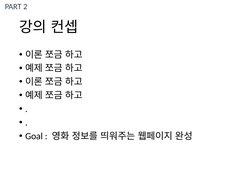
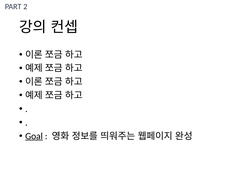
Goal underline: none -> present
